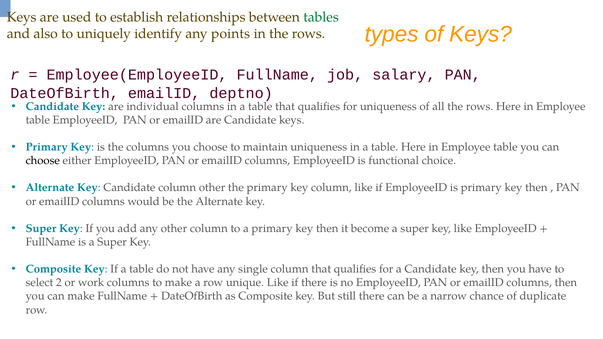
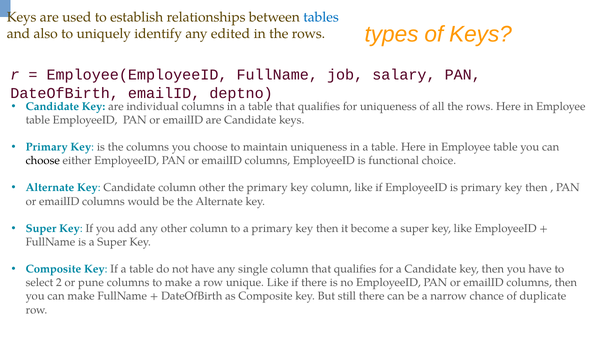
tables colour: green -> blue
points: points -> edited
work: work -> pune
